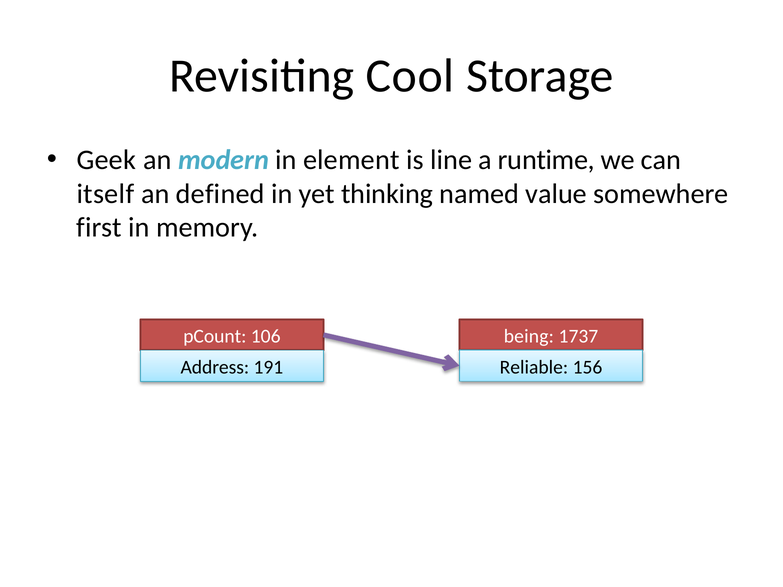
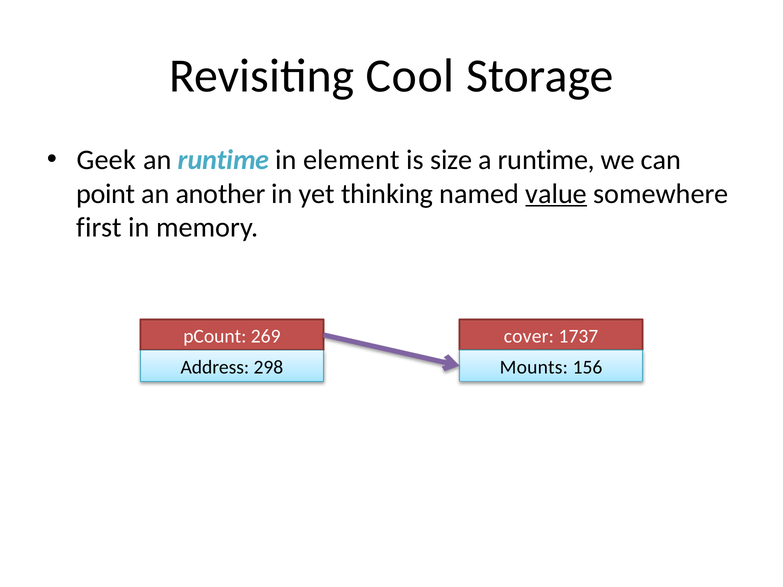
an modern: modern -> runtime
line: line -> size
itself: itself -> point
defined: defined -> another
value underline: none -> present
being: being -> cover
106: 106 -> 269
191: 191 -> 298
Reliable: Reliable -> Mounts
